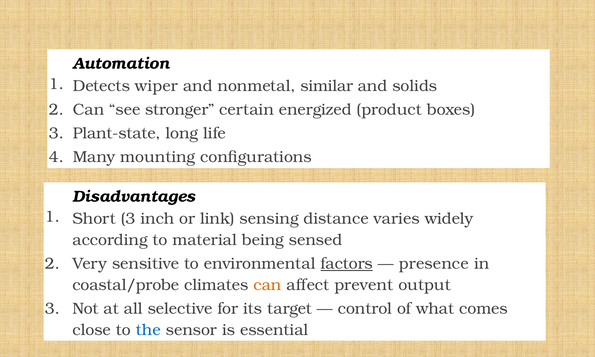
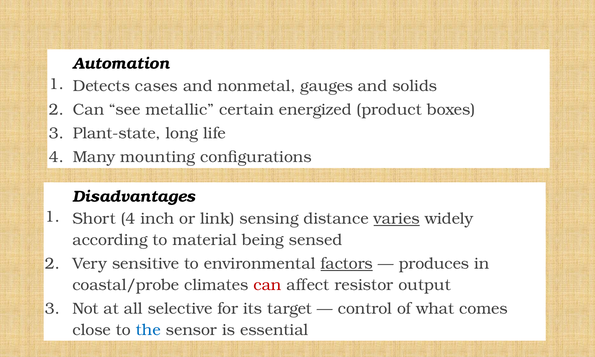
wiper: wiper -> cases
similar: similar -> gauges
stronger: stronger -> metallic
Short 3: 3 -> 4
varies underline: none -> present
presence: presence -> produces
can at (267, 285) colour: orange -> red
prevent: prevent -> resistor
